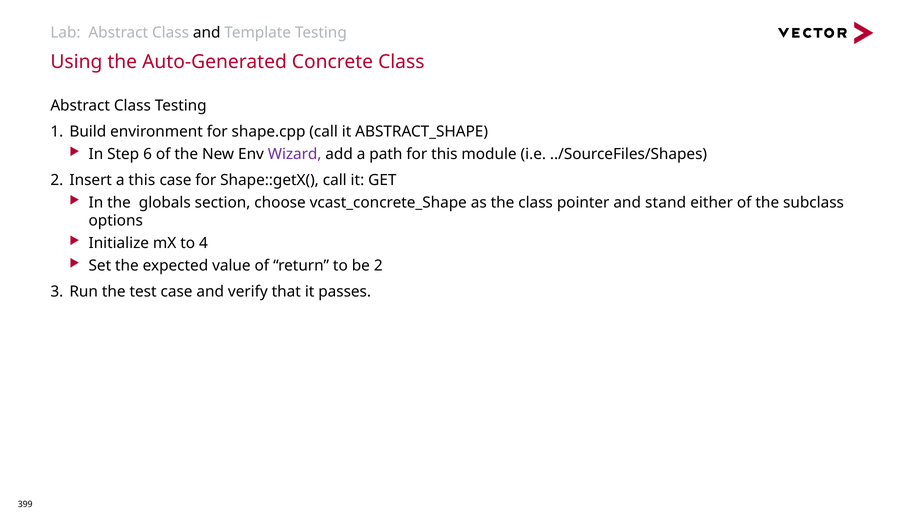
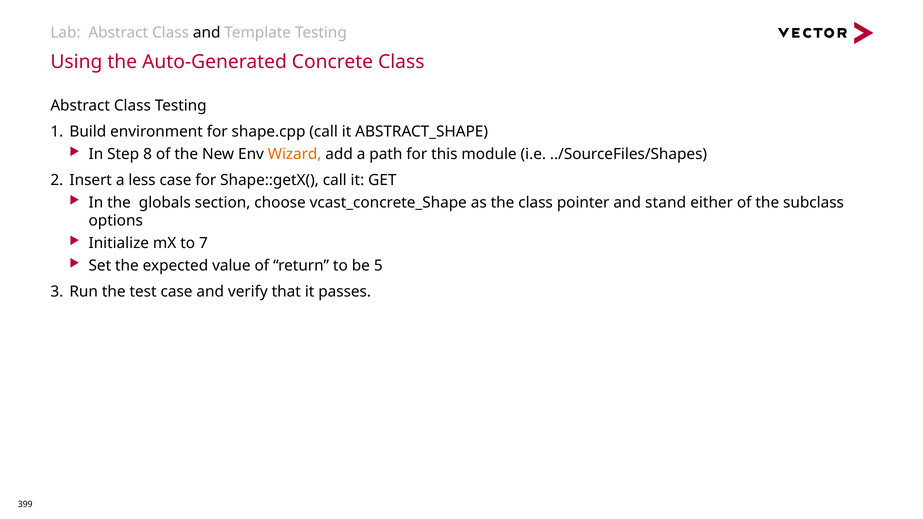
6: 6 -> 8
Wizard colour: purple -> orange
a this: this -> less
4: 4 -> 7
be 2: 2 -> 5
